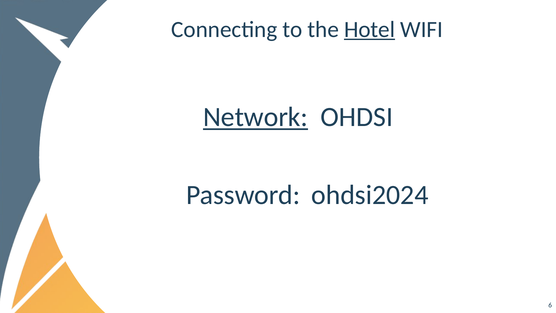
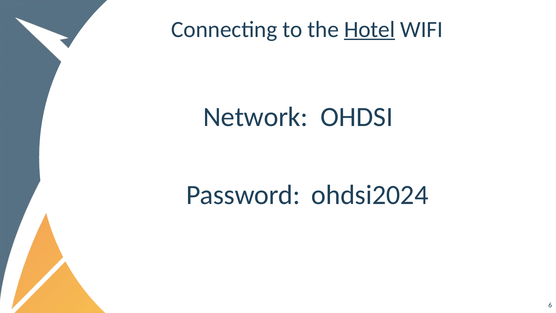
Network underline: present -> none
